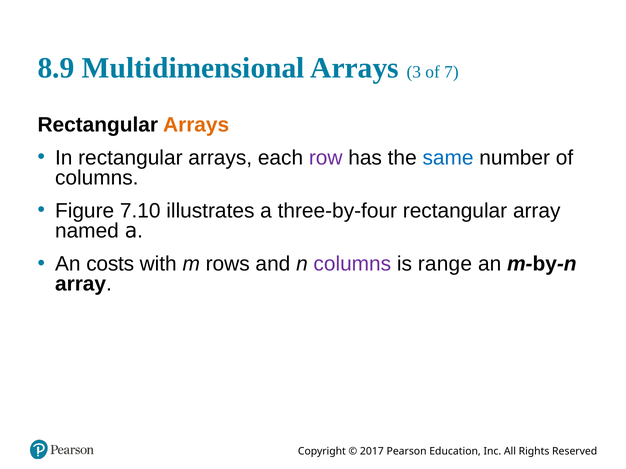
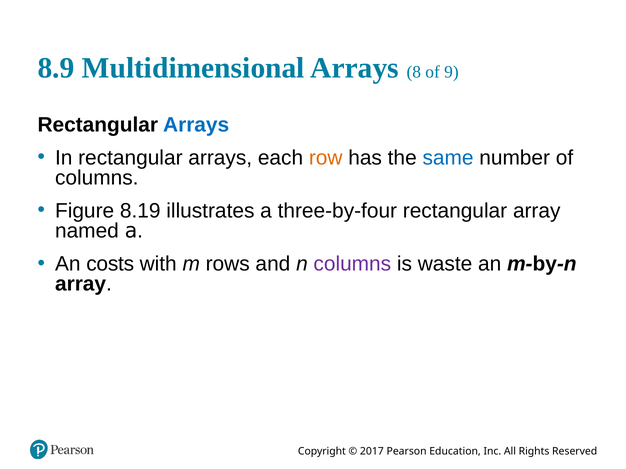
3: 3 -> 8
7: 7 -> 9
Arrays at (196, 125) colour: orange -> blue
row colour: purple -> orange
7.10: 7.10 -> 8.19
range: range -> waste
